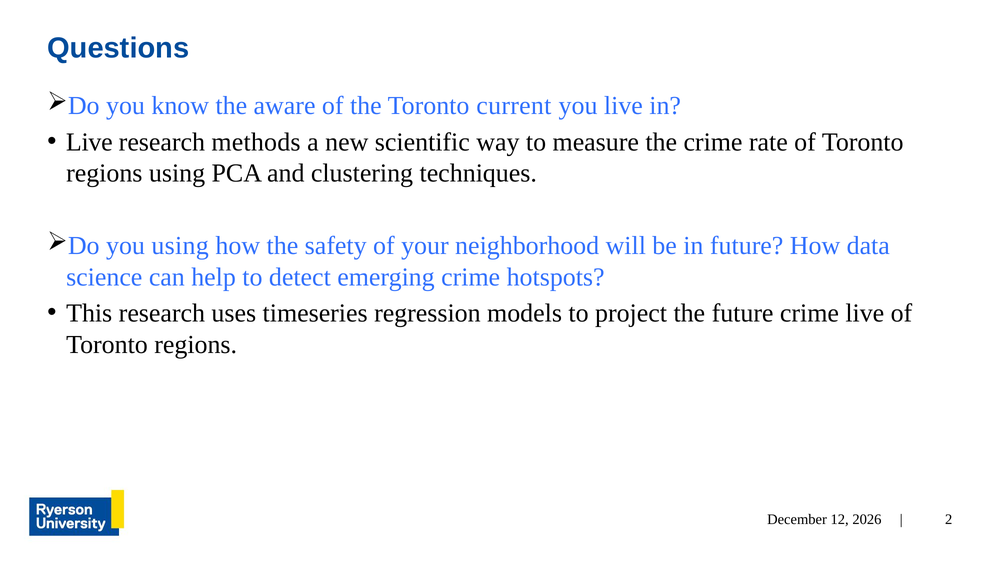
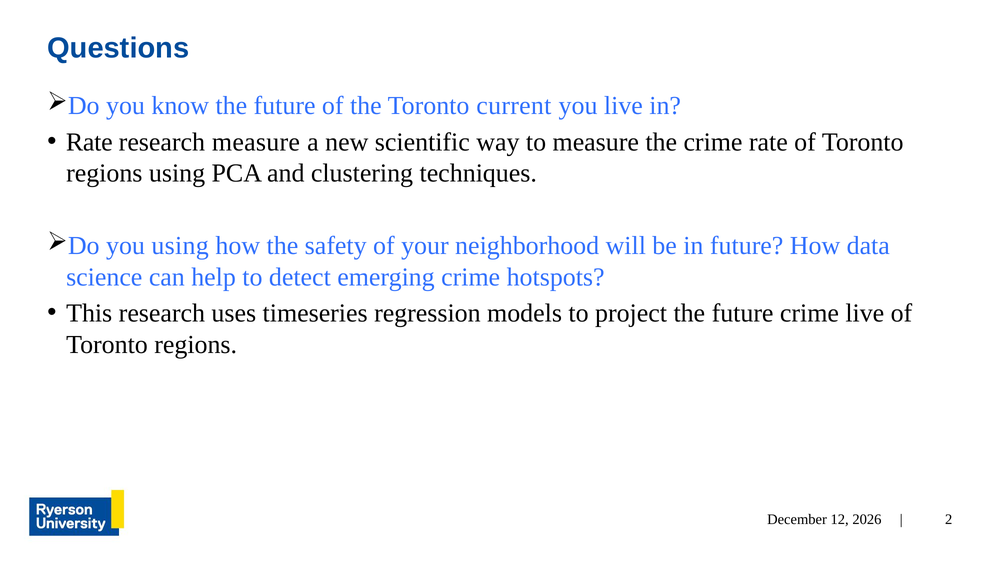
know the aware: aware -> future
Live at (89, 142): Live -> Rate
research methods: methods -> measure
